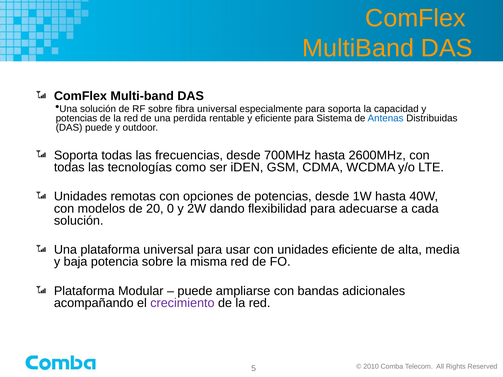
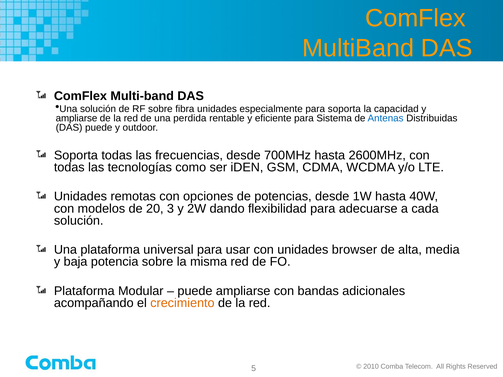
fibra universal: universal -> unidades
potencias at (76, 118): potencias -> ampliarse
0: 0 -> 3
unidades eficiente: eficiente -> browser
crecimiento colour: purple -> orange
